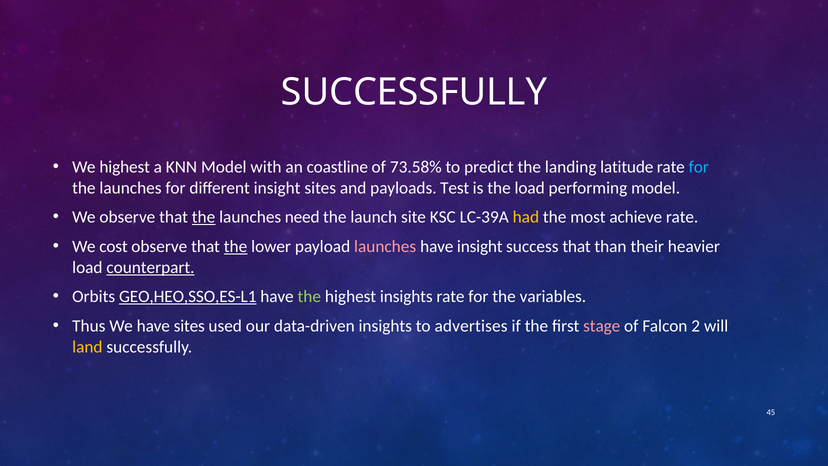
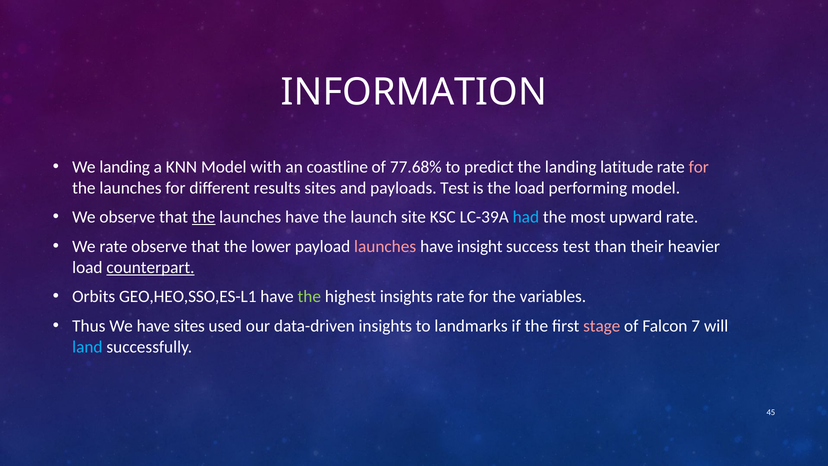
SUCCESSFULLY at (414, 92): SUCCESSFULLY -> INFORMATION
We highest: highest -> landing
73.58%: 73.58% -> 77.68%
for at (699, 167) colour: light blue -> pink
different insight: insight -> results
need at (302, 217): need -> have
had colour: yellow -> light blue
achieve: achieve -> upward
We cost: cost -> rate
the at (236, 246) underline: present -> none
success that: that -> test
GEO,HEO,SSO,ES-L1 underline: present -> none
advertises: advertises -> landmarks
2: 2 -> 7
land colour: yellow -> light blue
